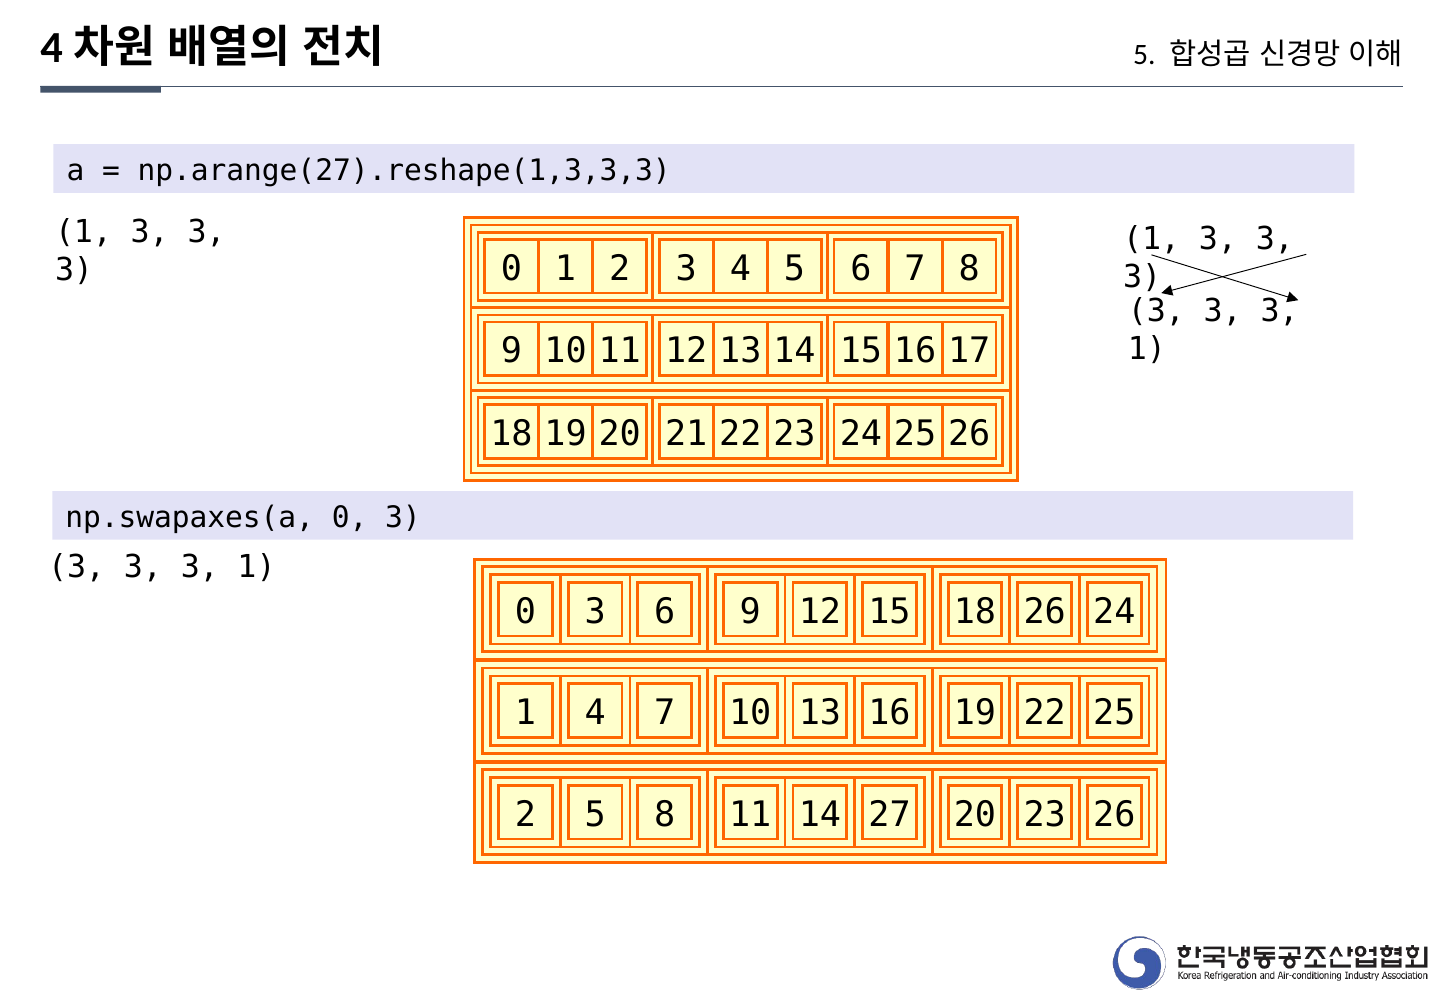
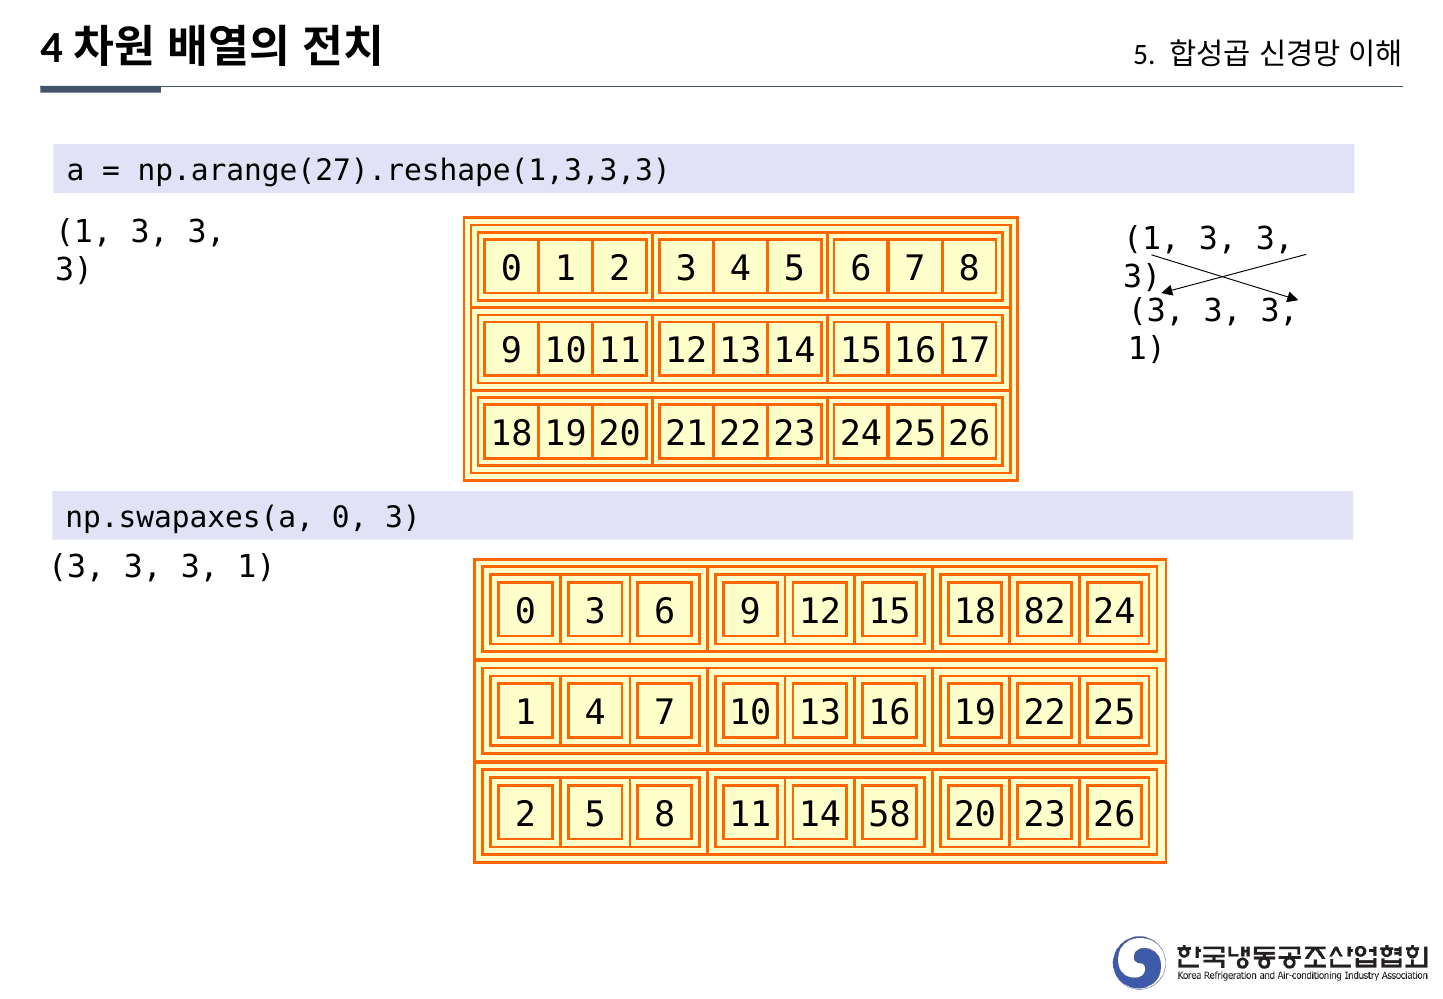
18 26: 26 -> 82
27: 27 -> 58
